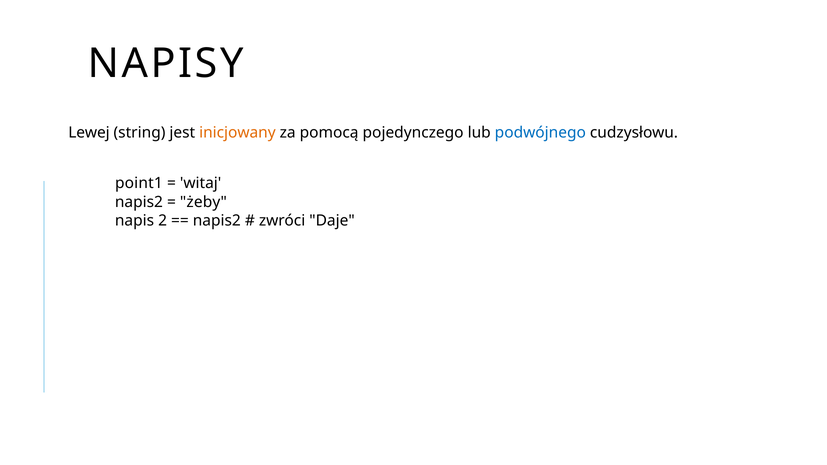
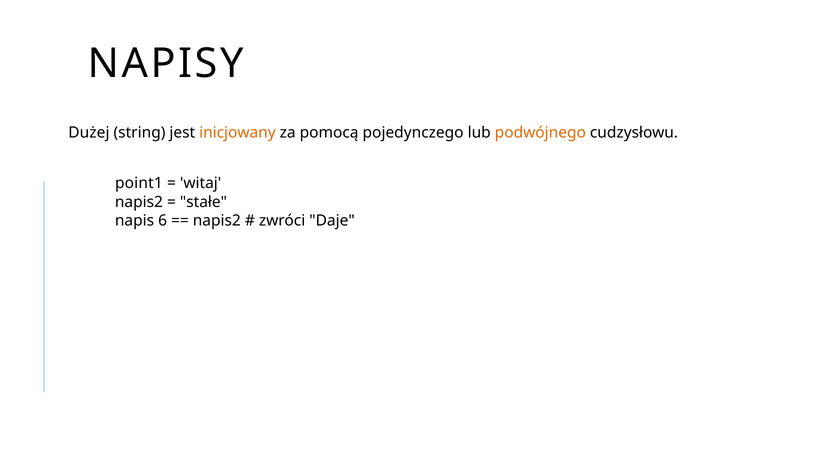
Lewej: Lewej -> Dużej
podwójnego colour: blue -> orange
żeby: żeby -> stałe
2: 2 -> 6
